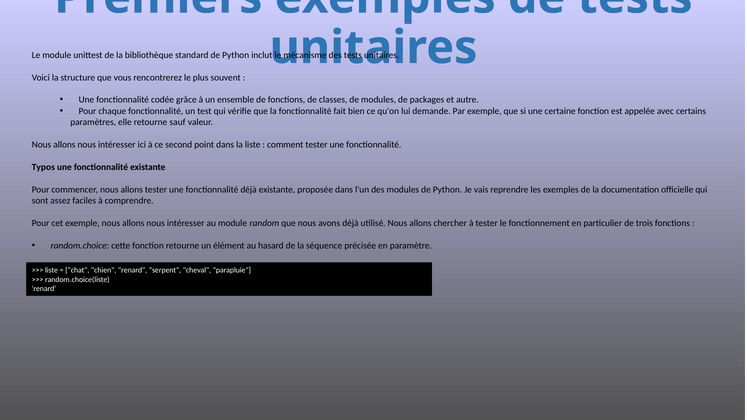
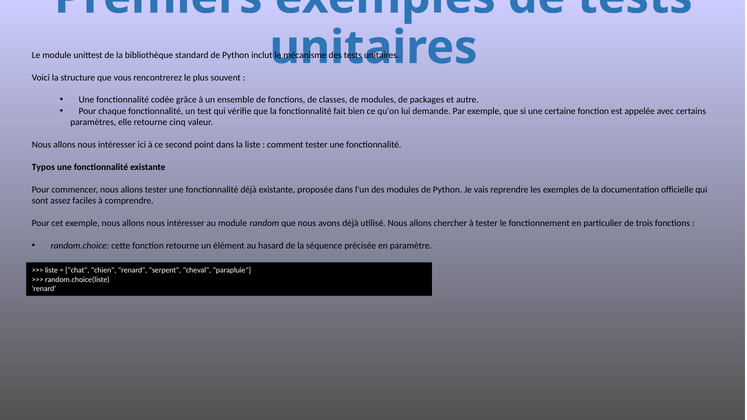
sauf: sauf -> cinq
